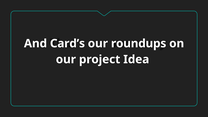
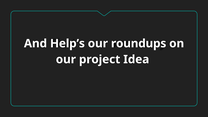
Card’s: Card’s -> Help’s
